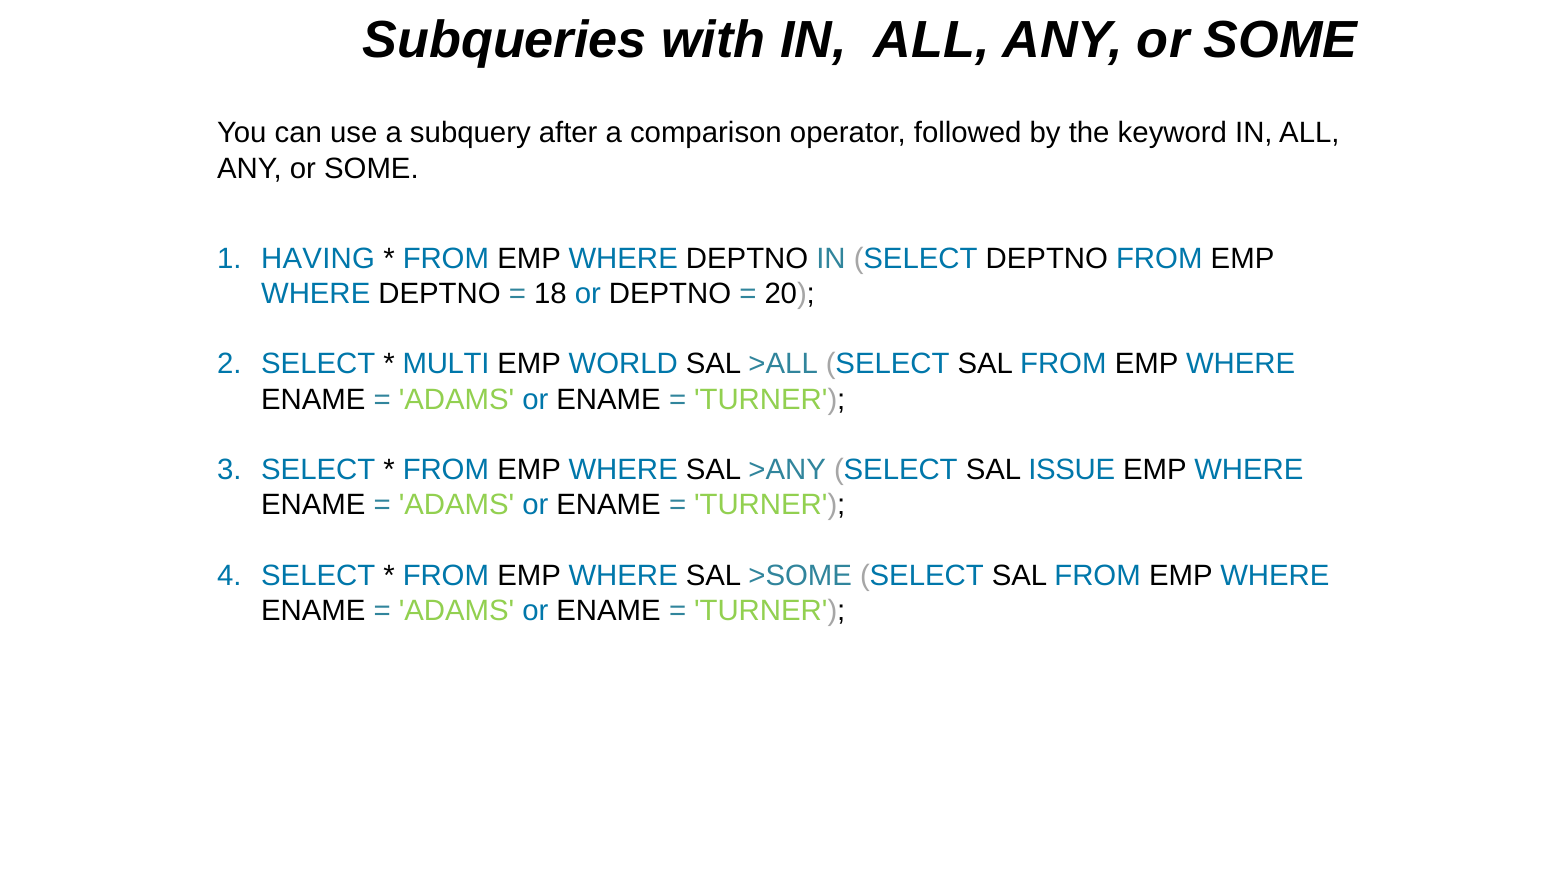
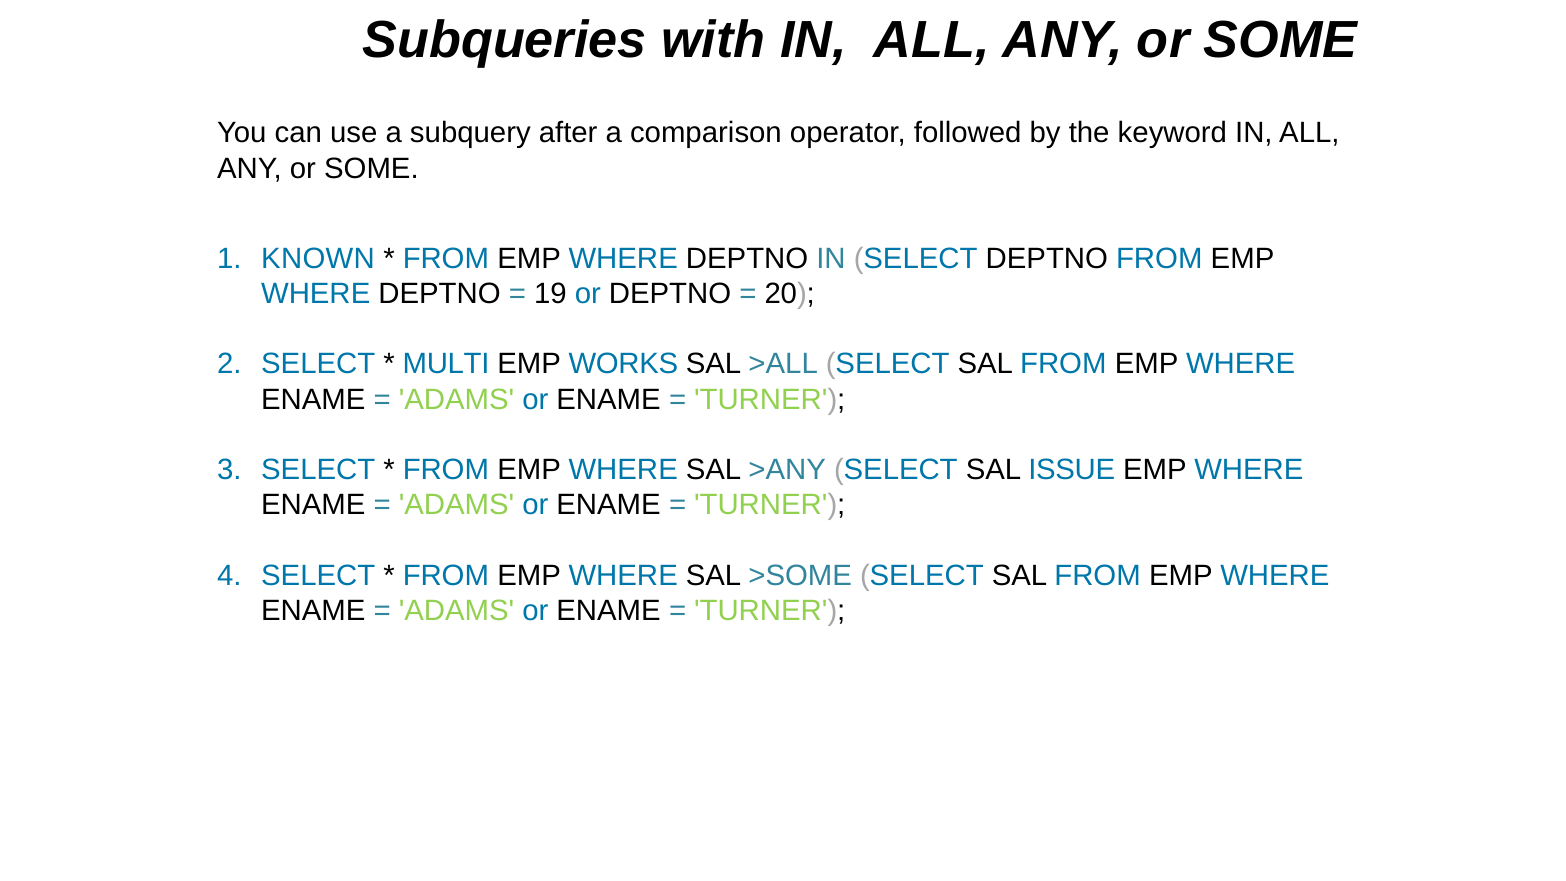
HAVING: HAVING -> KNOWN
18: 18 -> 19
WORLD: WORLD -> WORKS
